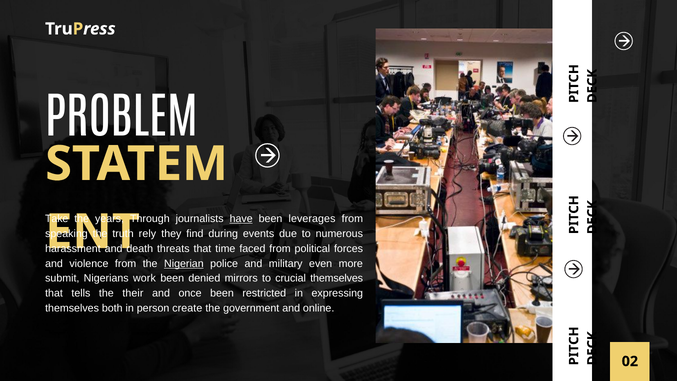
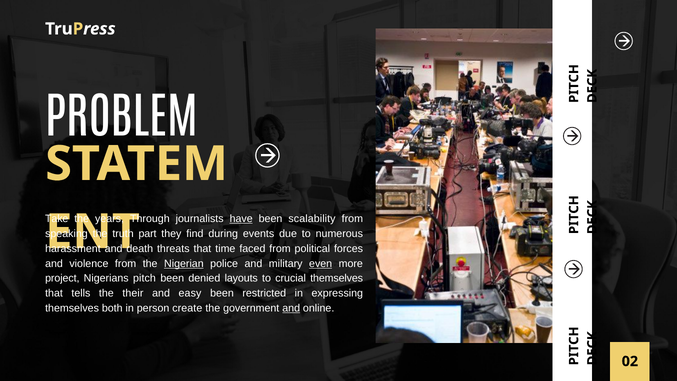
leverages: leverages -> scalability
rely: rely -> part
even underline: none -> present
submit: submit -> project
work: work -> pitch
mirrors: mirrors -> layouts
once: once -> easy
and at (291, 308) underline: none -> present
